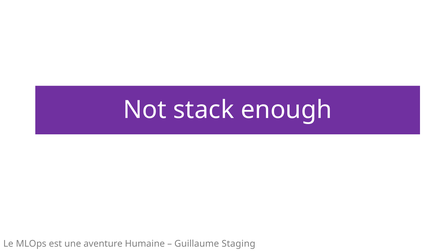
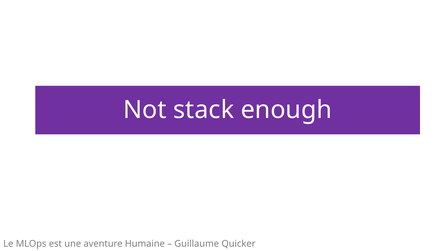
Staging: Staging -> Quicker
